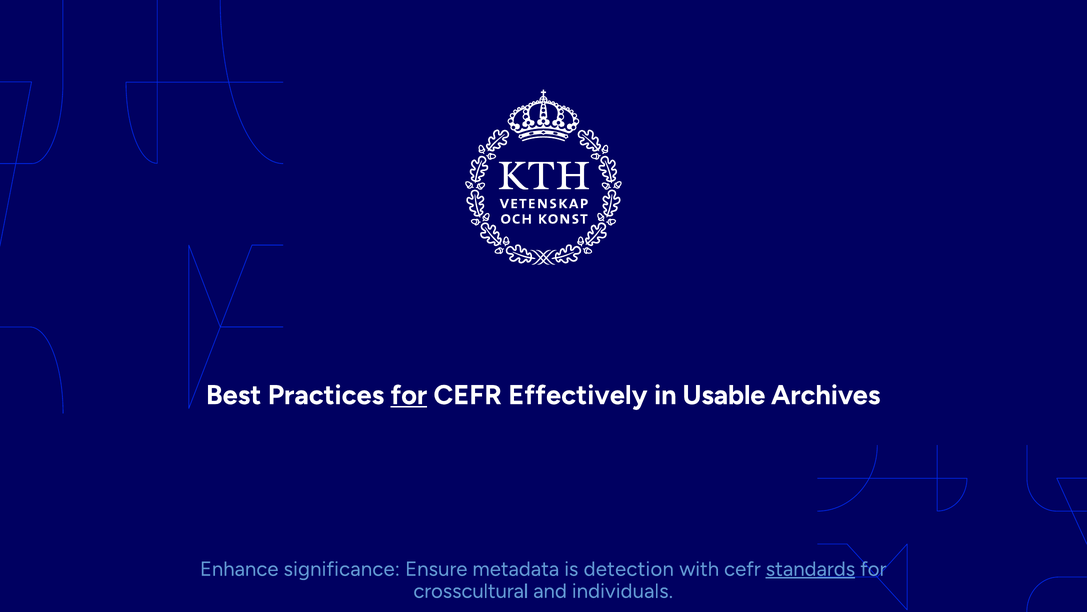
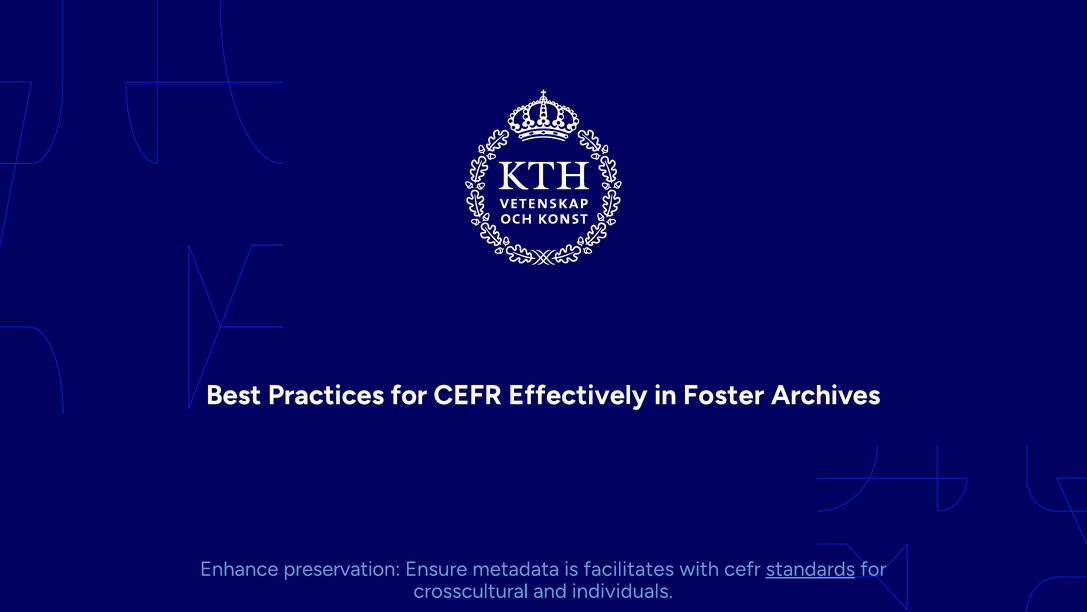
for at (409, 395) underline: present -> none
Usable: Usable -> Foster
significance: significance -> preservation
detection: detection -> facilitates
